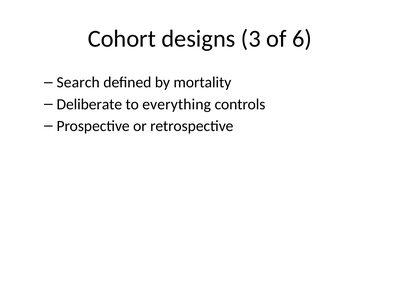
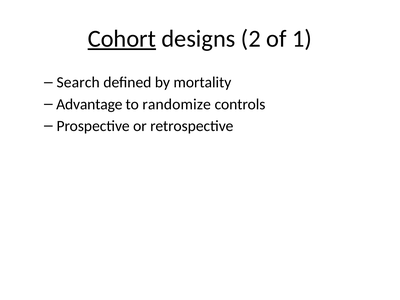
Cohort underline: none -> present
3: 3 -> 2
6: 6 -> 1
Deliberate: Deliberate -> Advantage
everything: everything -> randomize
